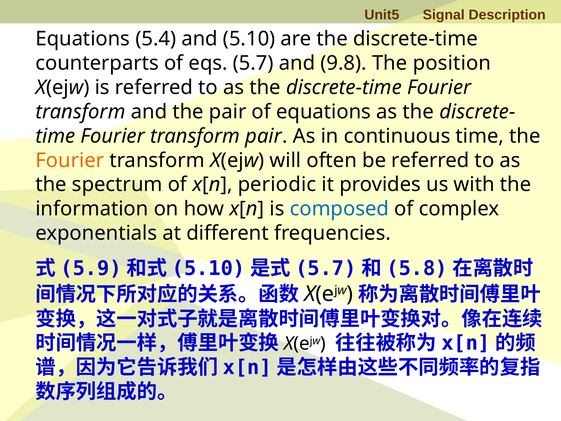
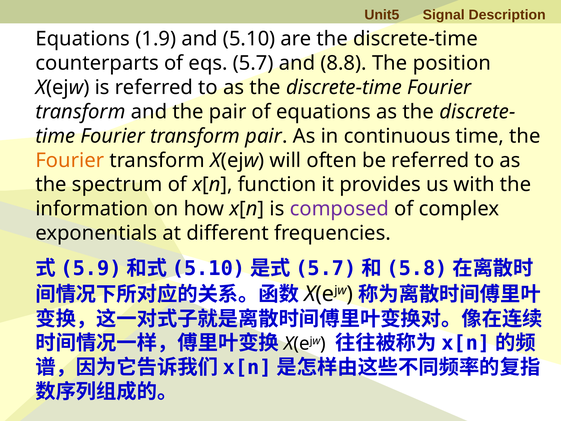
5.4: 5.4 -> 1.9
9.8: 9.8 -> 8.8
periodic: periodic -> function
composed colour: blue -> purple
